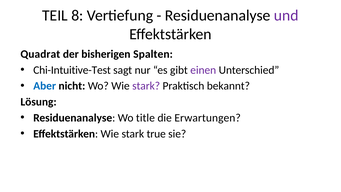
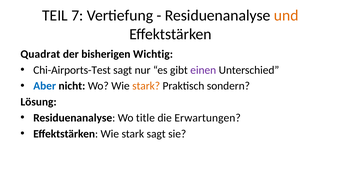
8: 8 -> 7
und colour: purple -> orange
Spalten: Spalten -> Wichtig
Chi-Intuitive-Test: Chi-Intuitive-Test -> Chi-Airports-Test
stark at (146, 86) colour: purple -> orange
bekannt: bekannt -> sondern
stark true: true -> sagt
